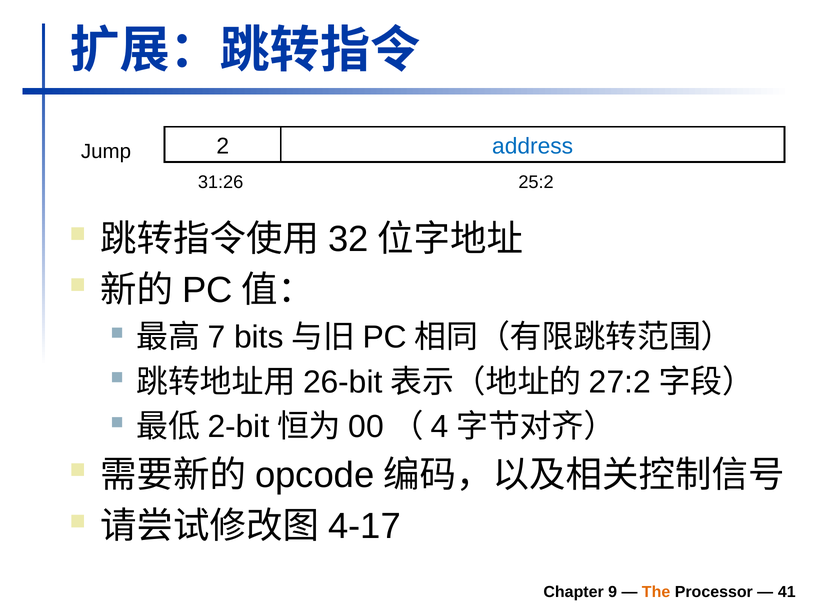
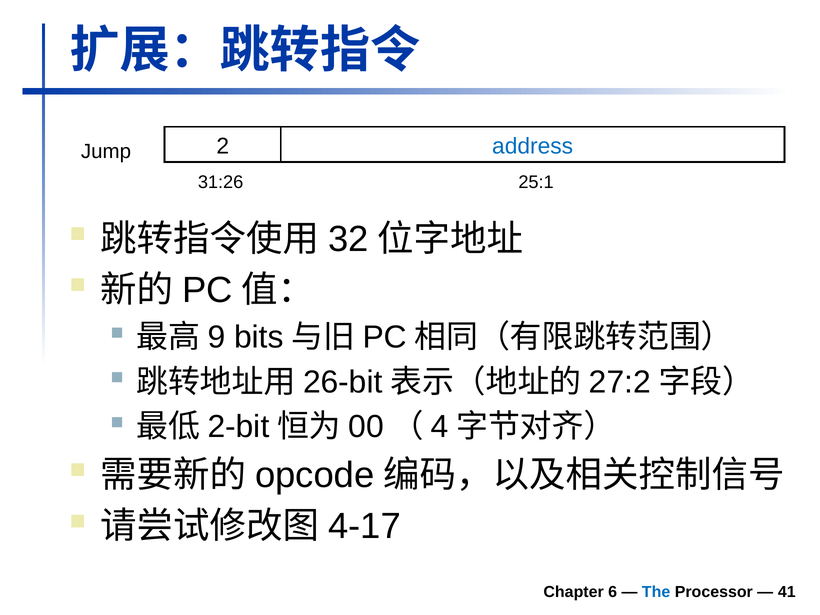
25:2: 25:2 -> 25:1
7: 7 -> 9
9: 9 -> 6
The colour: orange -> blue
